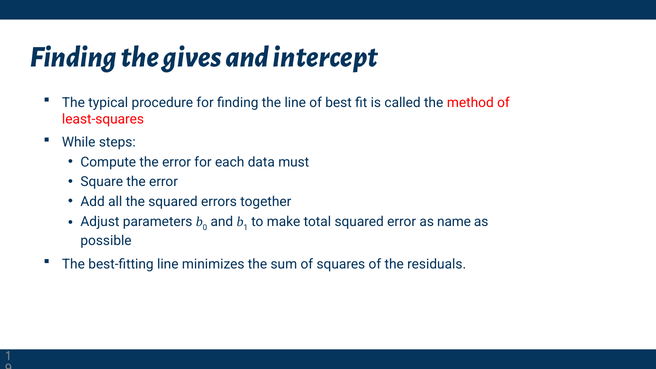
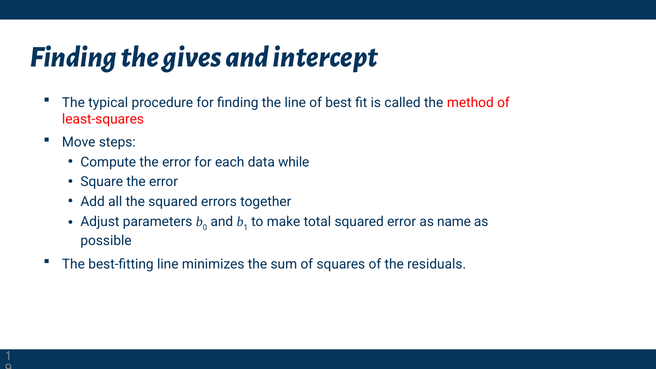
While: While -> Move
must: must -> while
